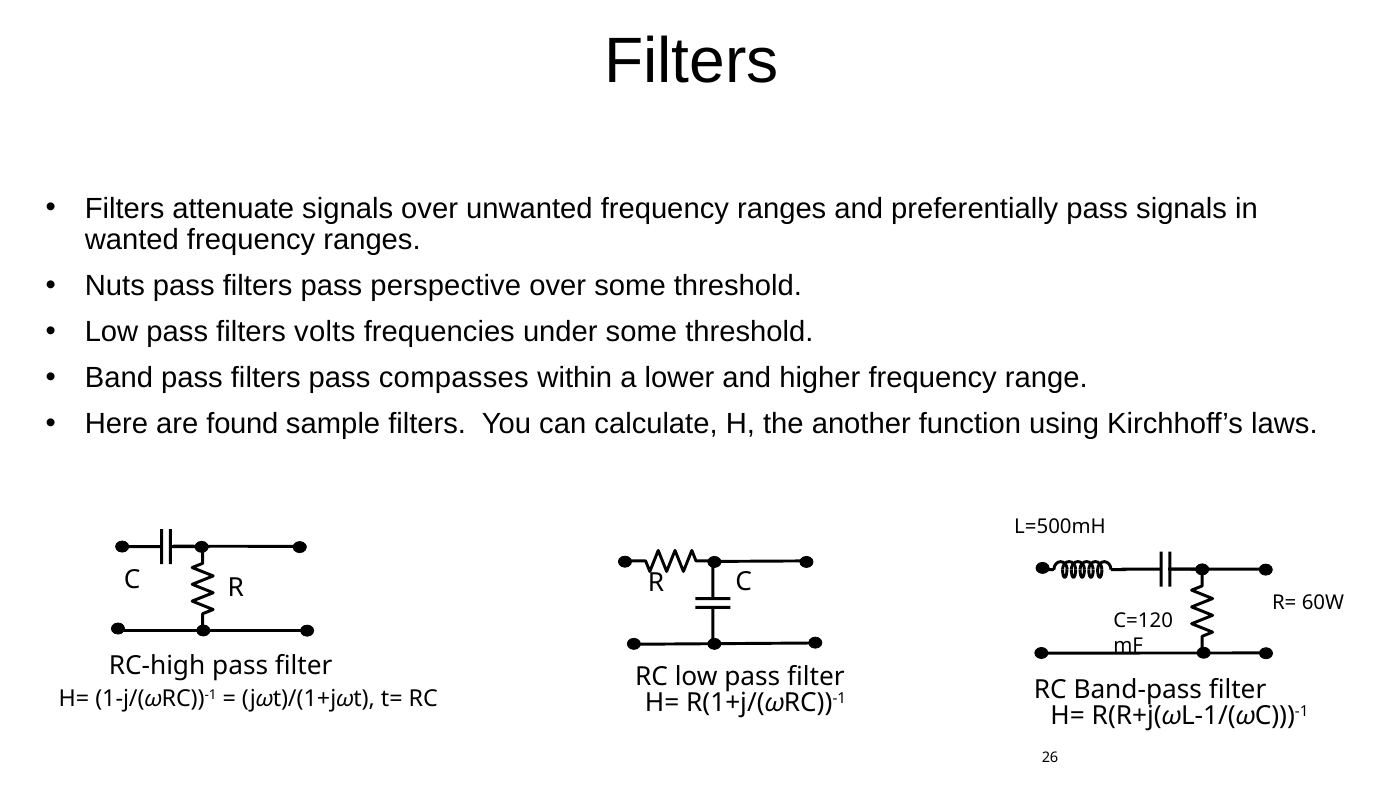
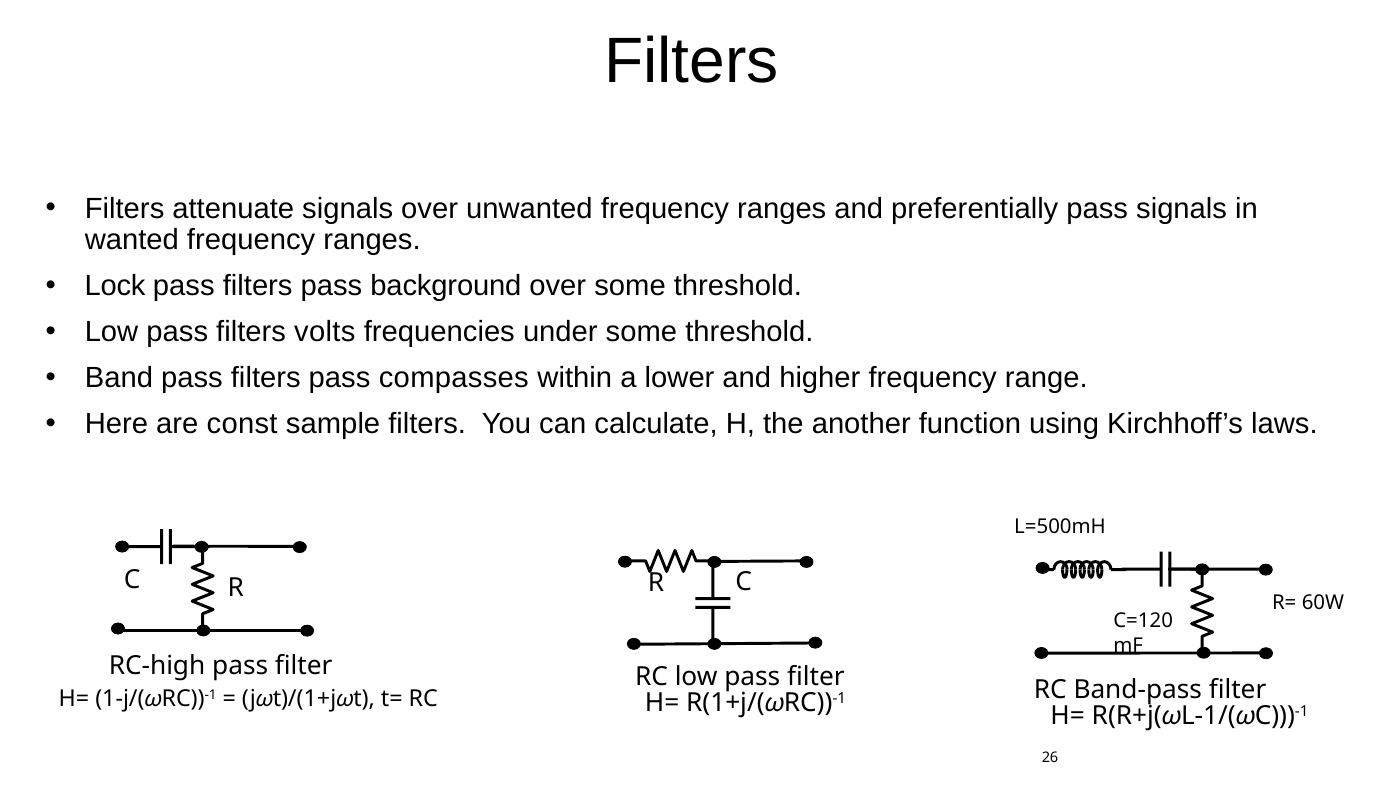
Nuts: Nuts -> Lock
perspective: perspective -> background
found: found -> const
